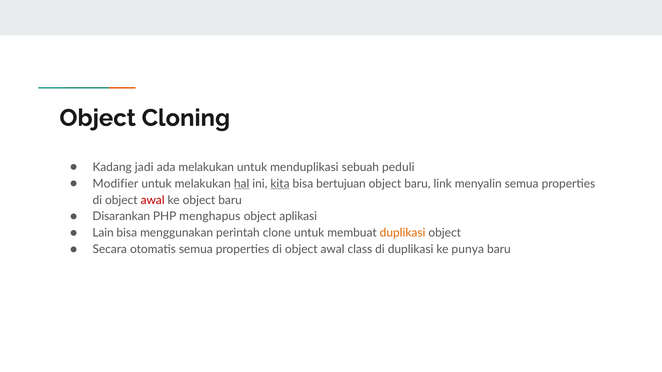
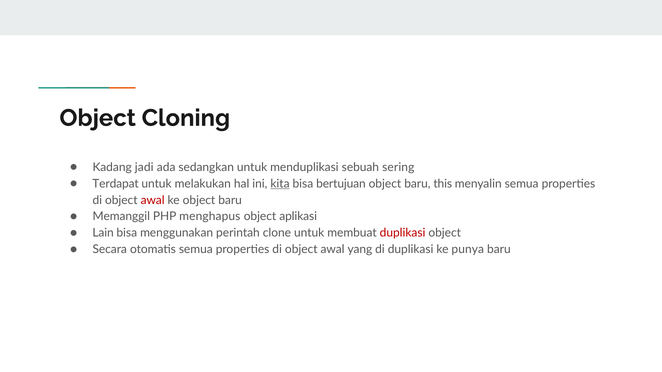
ada melakukan: melakukan -> sedangkan
peduli: peduli -> sering
Modifier: Modifier -> Terdapat
hal underline: present -> none
link: link -> this
Disarankan: Disarankan -> Memanggil
duplikasi at (403, 233) colour: orange -> red
class: class -> yang
